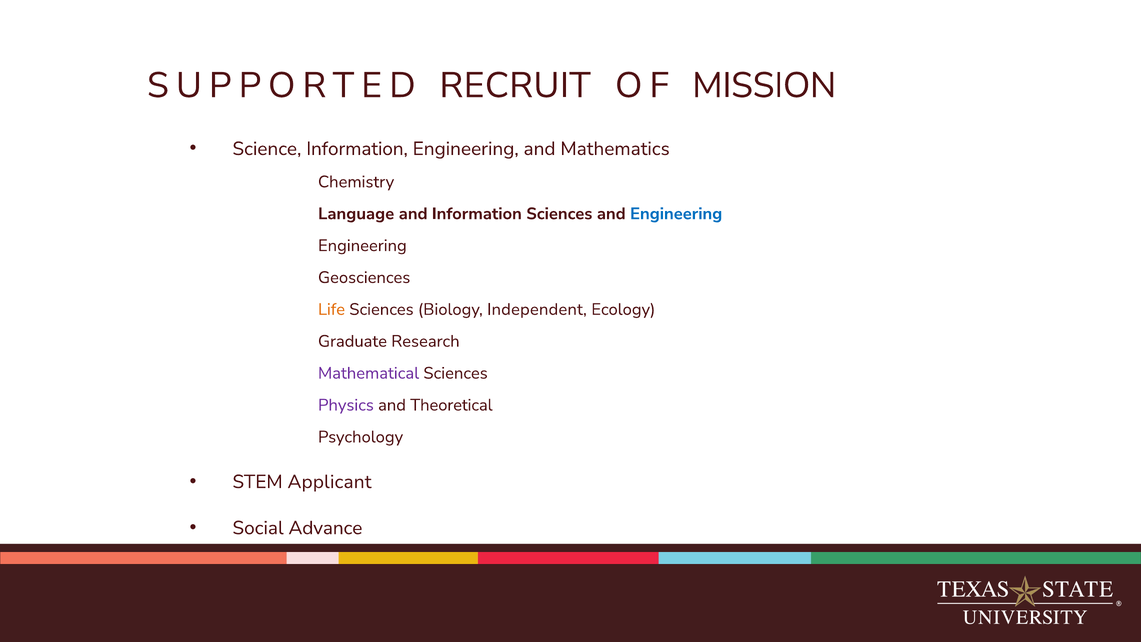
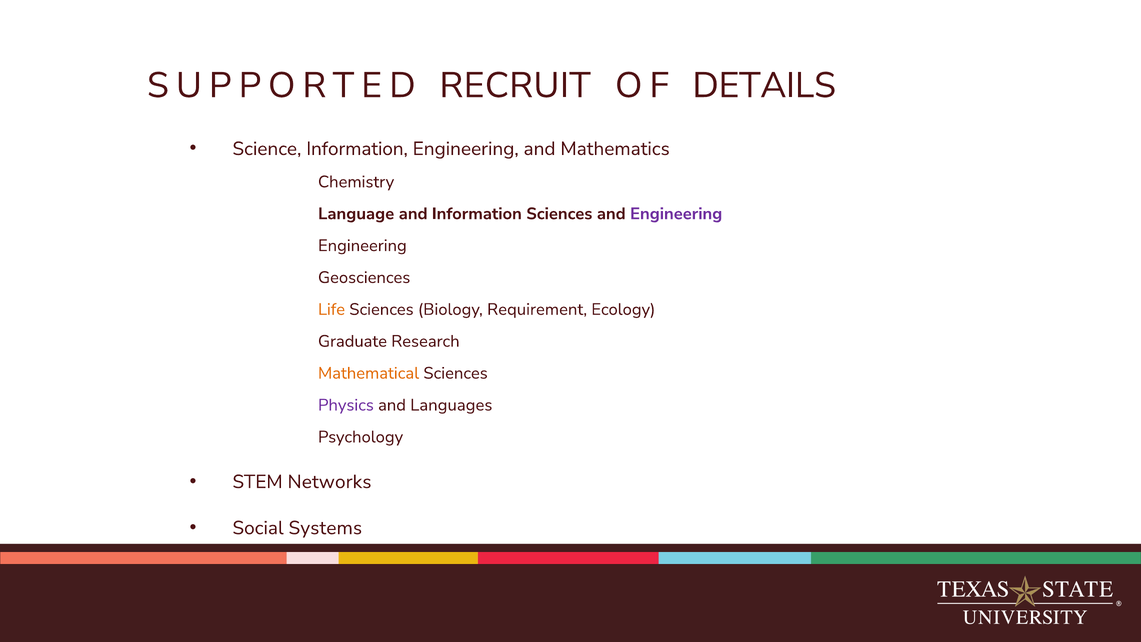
MISSION: MISSION -> DETAILS
Engineering at (676, 214) colour: blue -> purple
Independent: Independent -> Requirement
Mathematical colour: purple -> orange
Theoretical: Theoretical -> Languages
Applicant: Applicant -> Networks
Advance: Advance -> Systems
